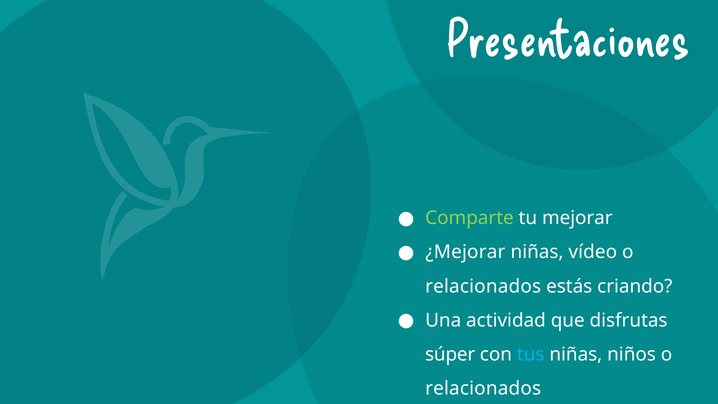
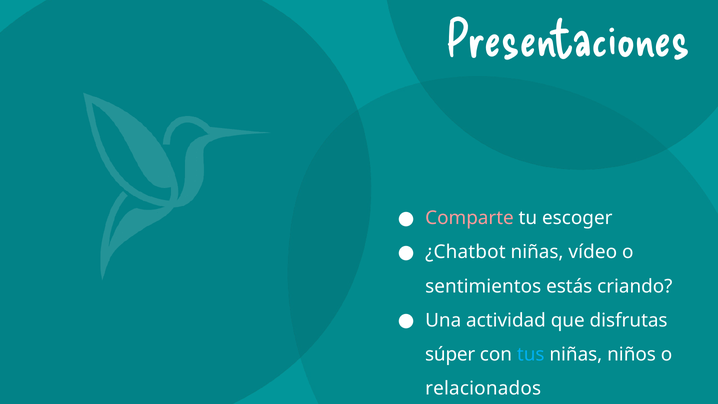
Comparte colour: light green -> pink
mejorar: mejorar -> escoger
¿Mejorar: ¿Mejorar -> ¿Chatbot
relacionados at (483, 286): relacionados -> sentimientos
